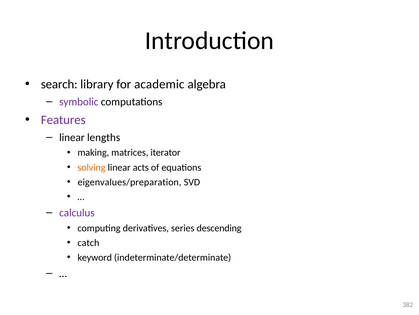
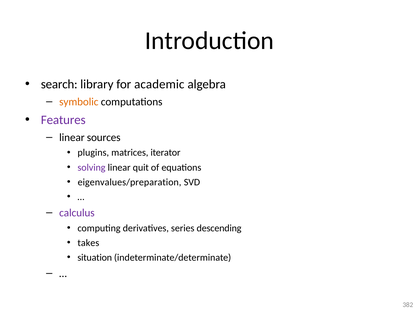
symbolic colour: purple -> orange
lengths: lengths -> sources
making: making -> plugins
solving colour: orange -> purple
acts: acts -> quit
catch: catch -> takes
keyword: keyword -> situation
